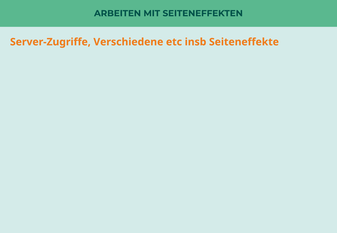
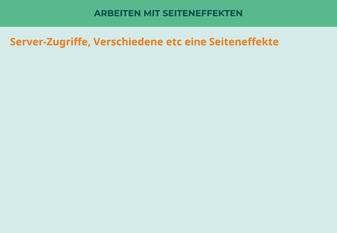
insb: insb -> eine
